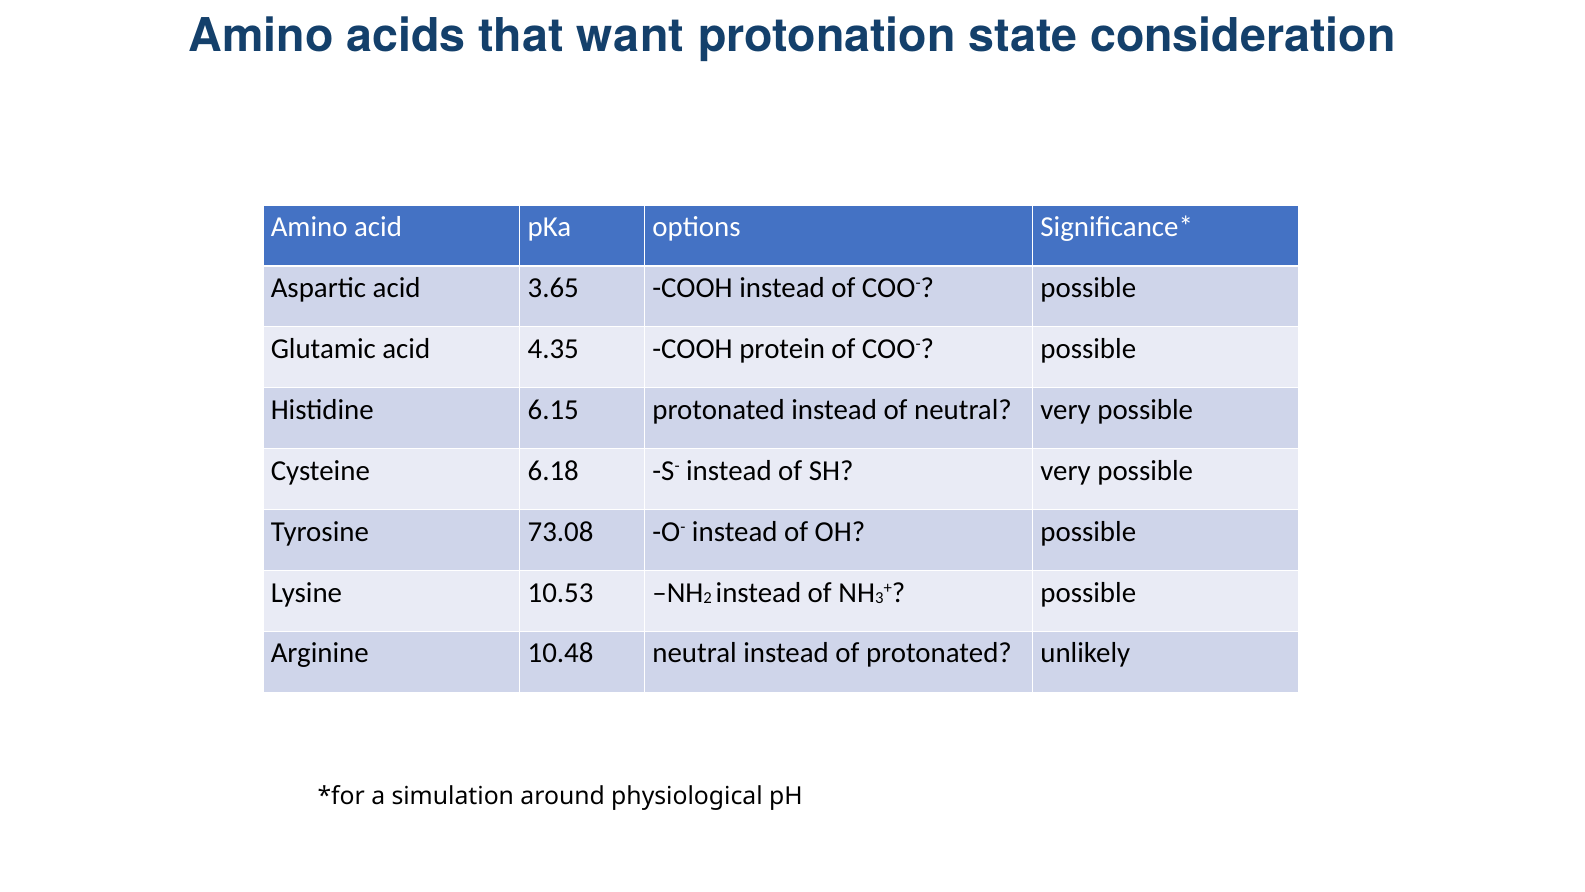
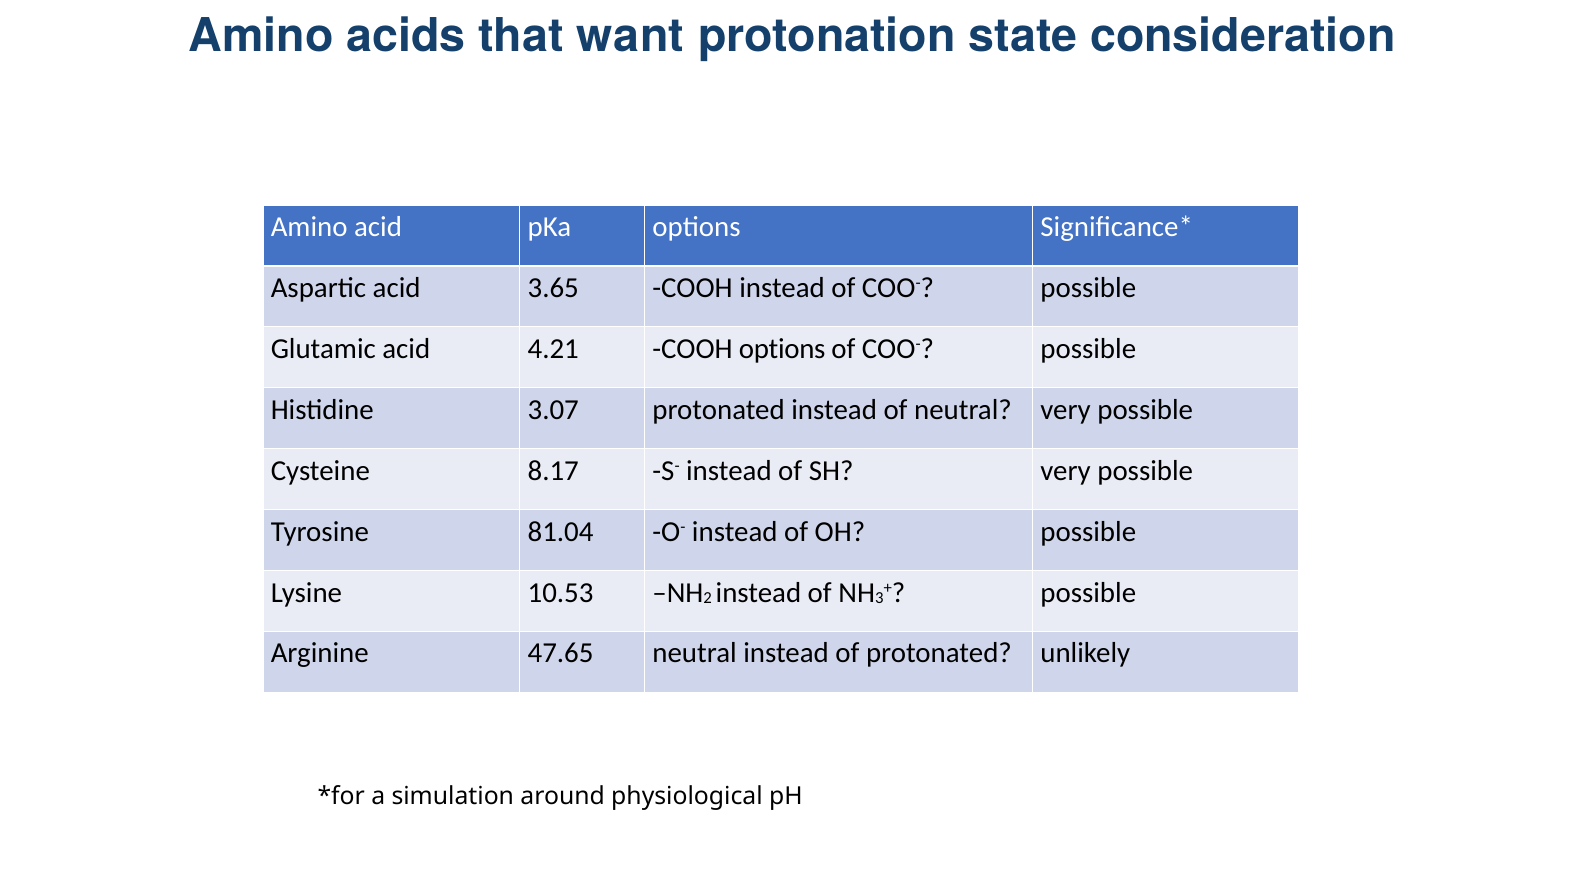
4.35: 4.35 -> 4.21
COOH protein: protein -> options
6.15: 6.15 -> 3.07
6.18: 6.18 -> 8.17
73.08: 73.08 -> 81.04
10.48: 10.48 -> 47.65
